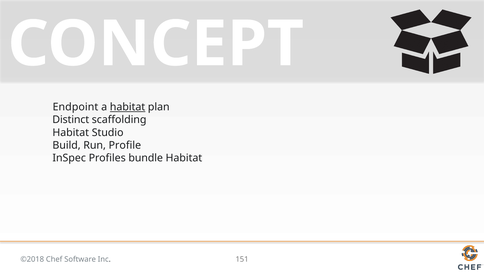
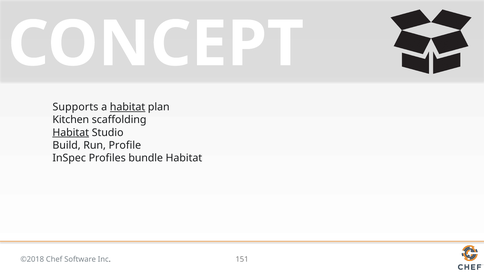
Endpoint: Endpoint -> Supports
Distinct: Distinct -> Kitchen
Habitat at (71, 133) underline: none -> present
